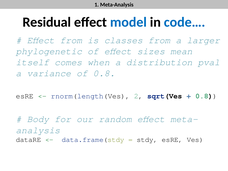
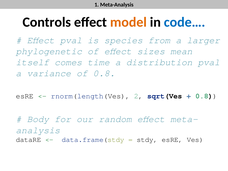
Residual: Residual -> Controls
model colour: blue -> orange
Effect from: from -> pval
classes: classes -> species
when: when -> time
